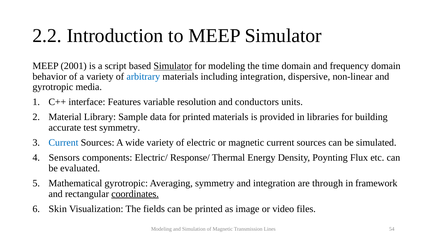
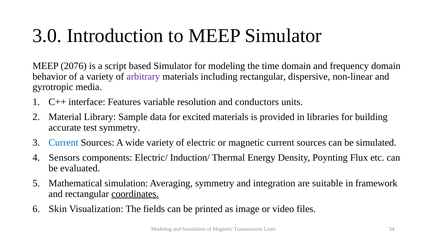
2.2: 2.2 -> 3.0
2001: 2001 -> 2076
Simulator at (173, 66) underline: present -> none
arbitrary colour: blue -> purple
including integration: integration -> rectangular
for printed: printed -> excited
Response/: Response/ -> Induction/
Mathematical gyrotropic: gyrotropic -> simulation
through: through -> suitable
